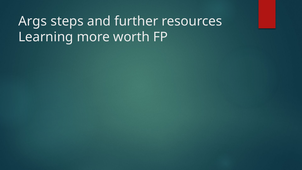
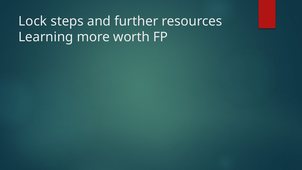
Args: Args -> Lock
